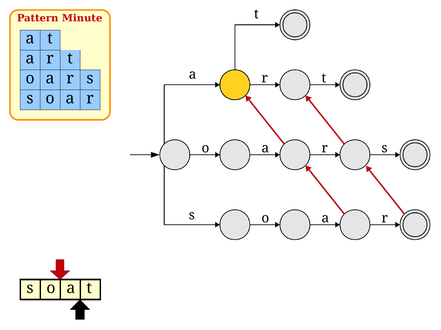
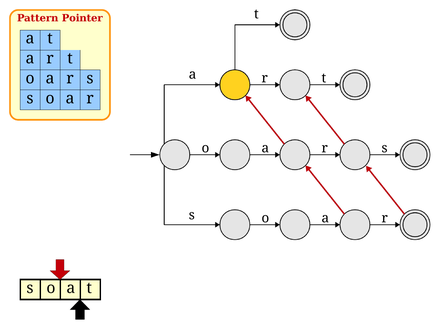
Minute: Minute -> Pointer
